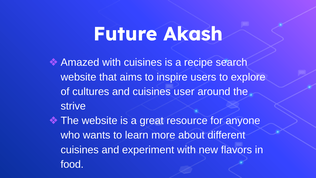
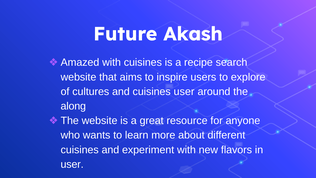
strive: strive -> along
food at (72, 164): food -> user
